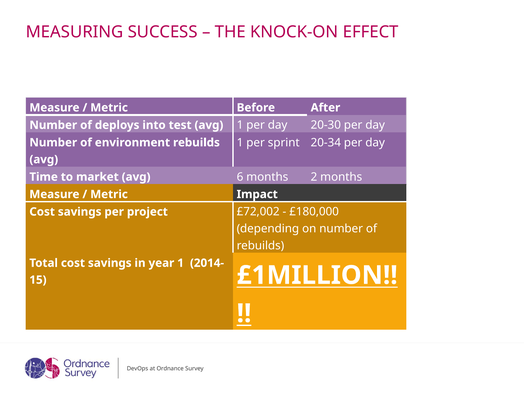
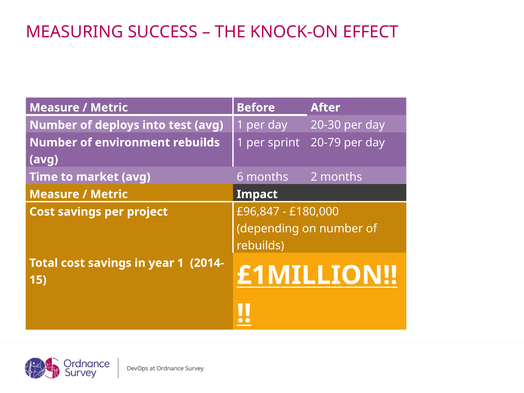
20-34: 20-34 -> 20-79
£72,002: £72,002 -> £96,847
